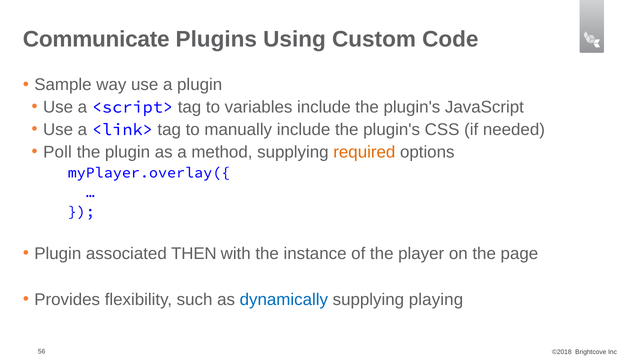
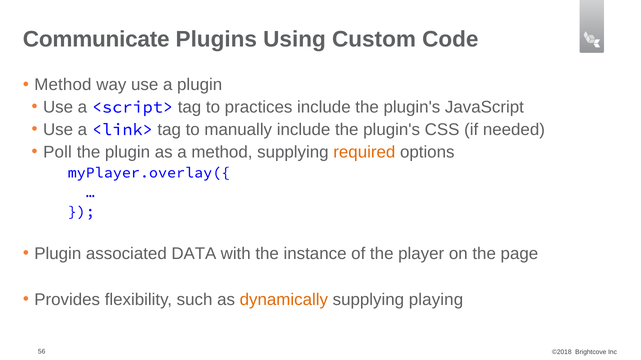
Sample at (63, 85): Sample -> Method
variables: variables -> practices
THEN: THEN -> DATA
dynamically colour: blue -> orange
